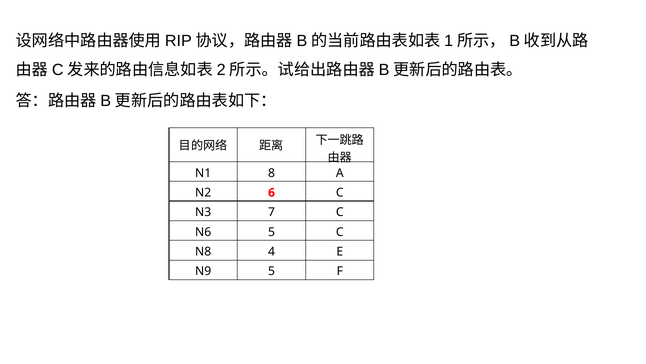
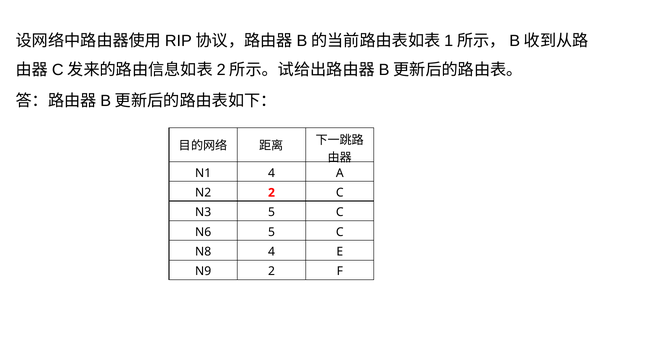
N1 8: 8 -> 4
N2 6: 6 -> 2
N3 7: 7 -> 5
N9 5: 5 -> 2
